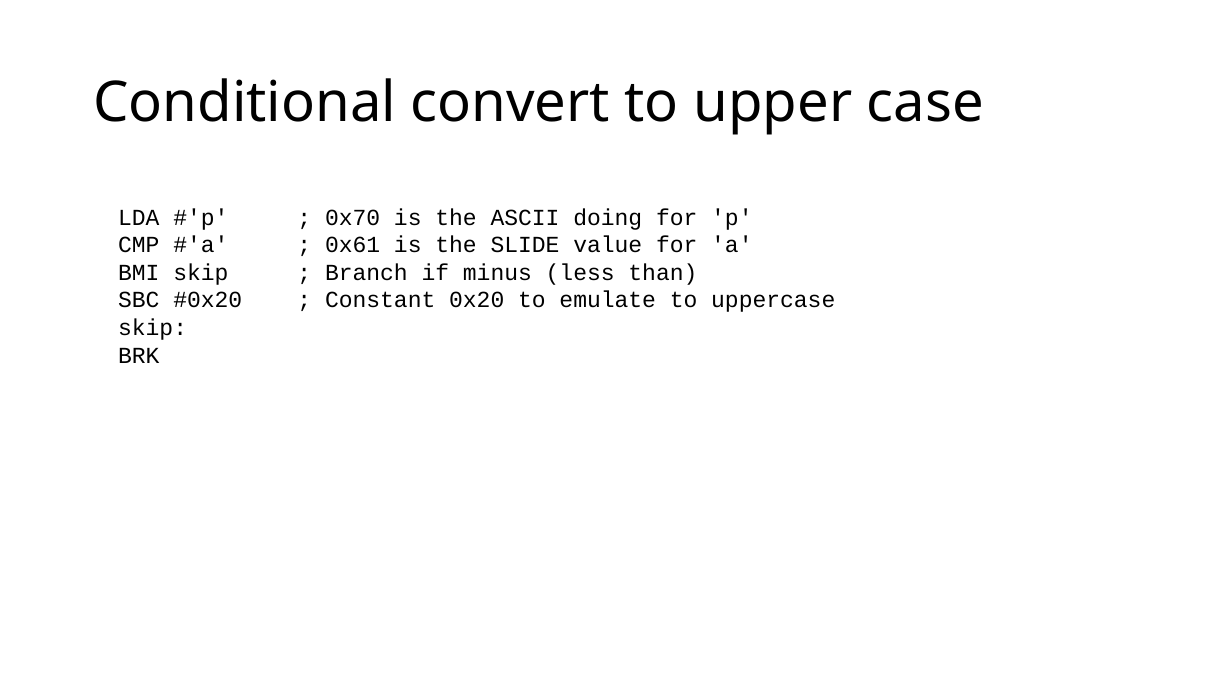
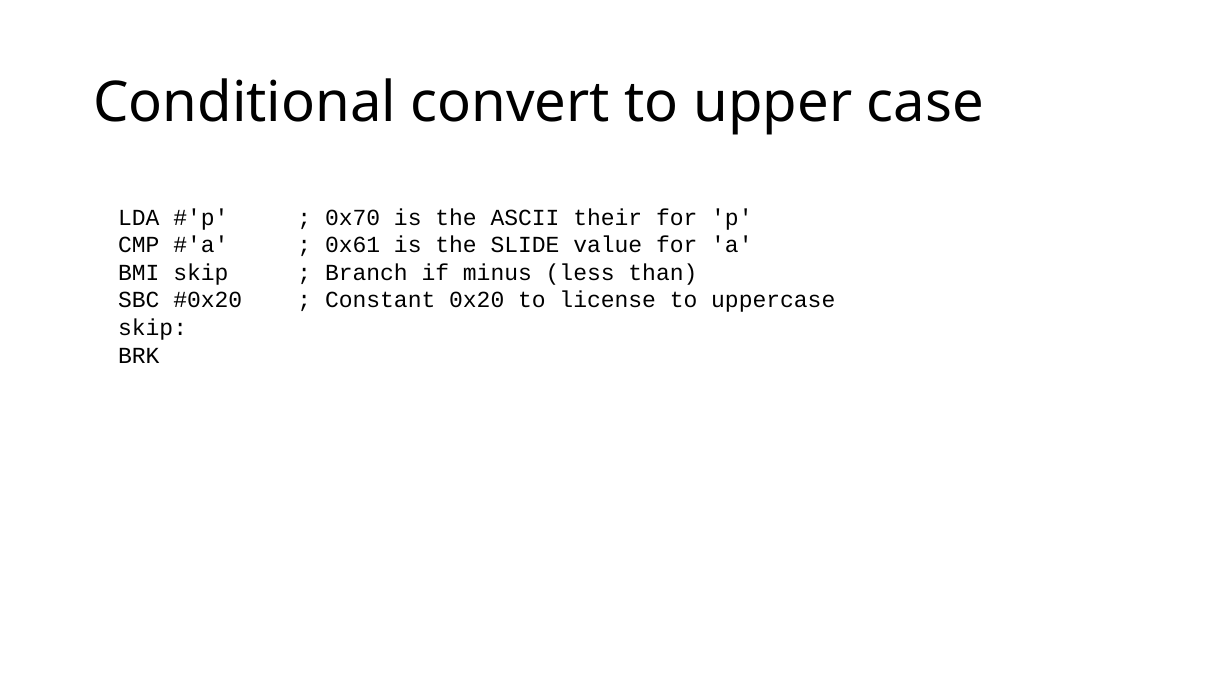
doing: doing -> their
emulate: emulate -> license
